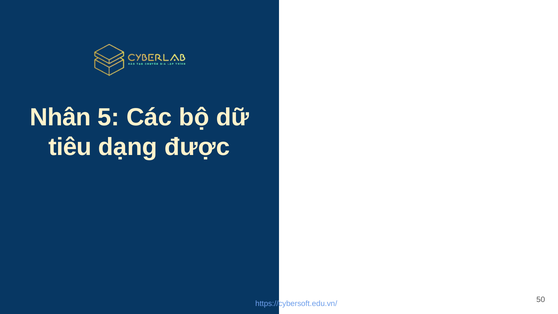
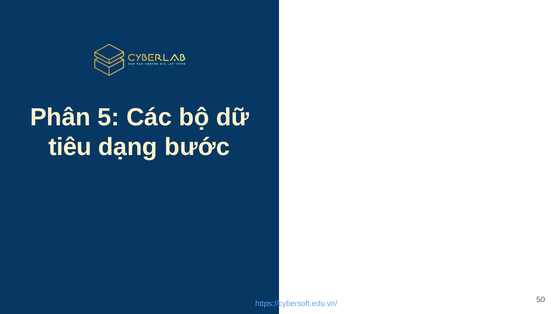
Nhân: Nhân -> Phân
được: được -> bước
